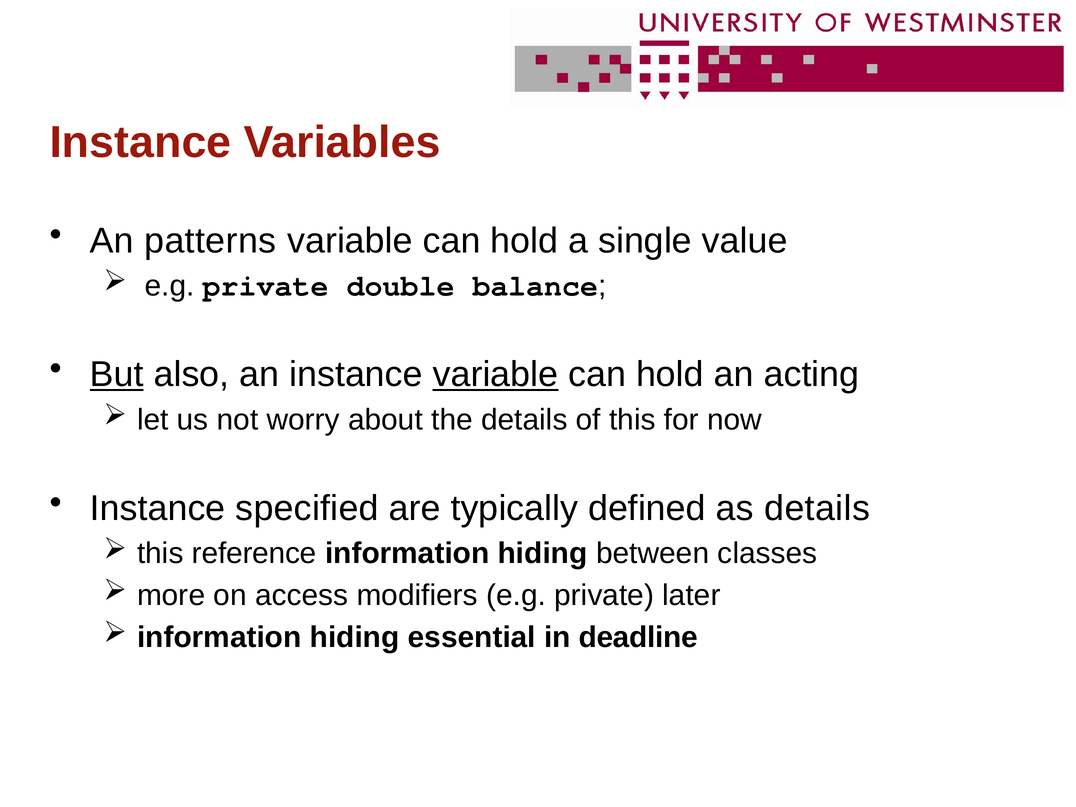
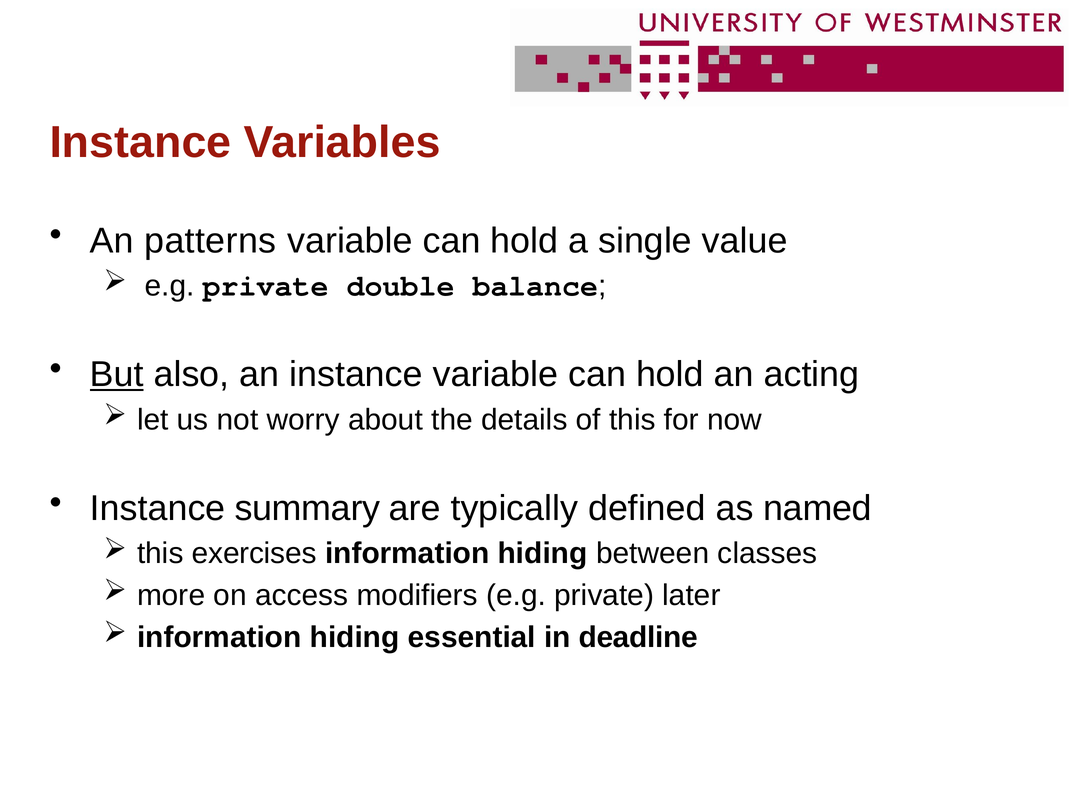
variable at (495, 375) underline: present -> none
specified: specified -> summary
as details: details -> named
reference: reference -> exercises
